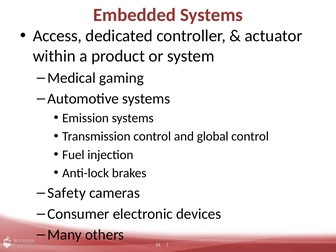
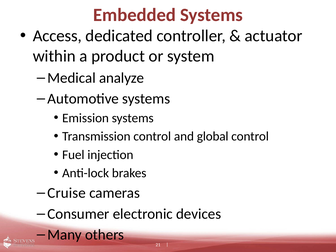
gaming: gaming -> analyze
Safety: Safety -> Cruise
